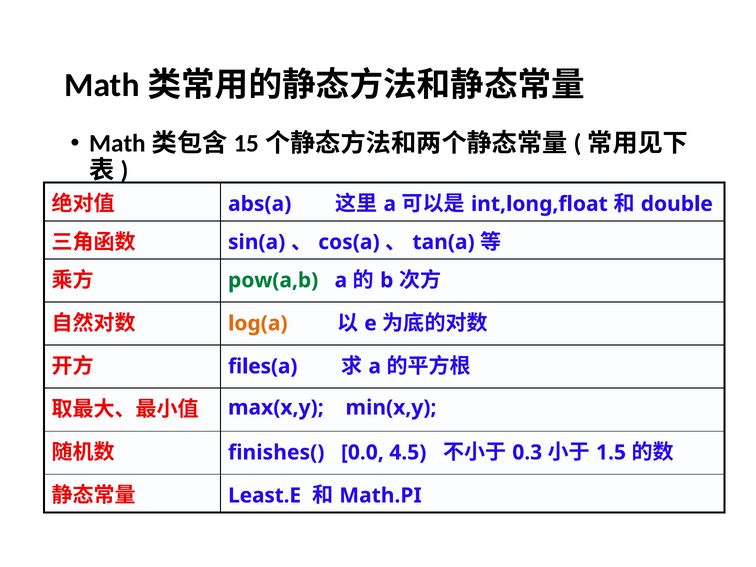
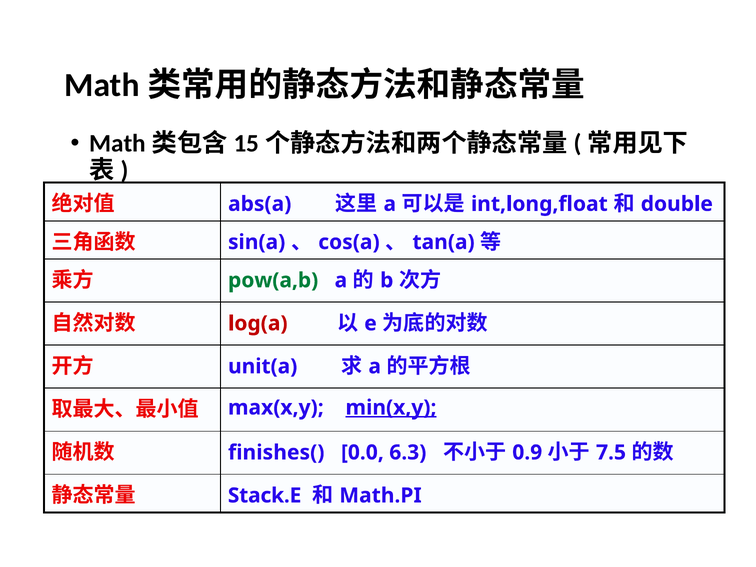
log(a colour: orange -> red
files(a: files(a -> unit(a
min(x,y underline: none -> present
4.5: 4.5 -> 6.3
0.3: 0.3 -> 0.9
1.5: 1.5 -> 7.5
Least.E: Least.E -> Stack.E
